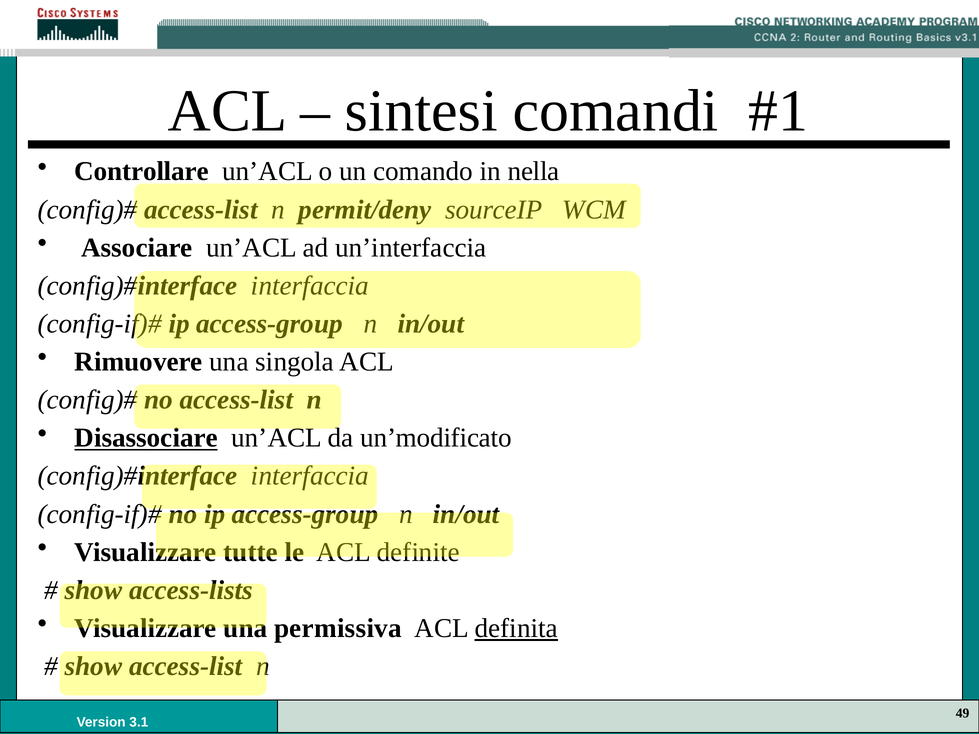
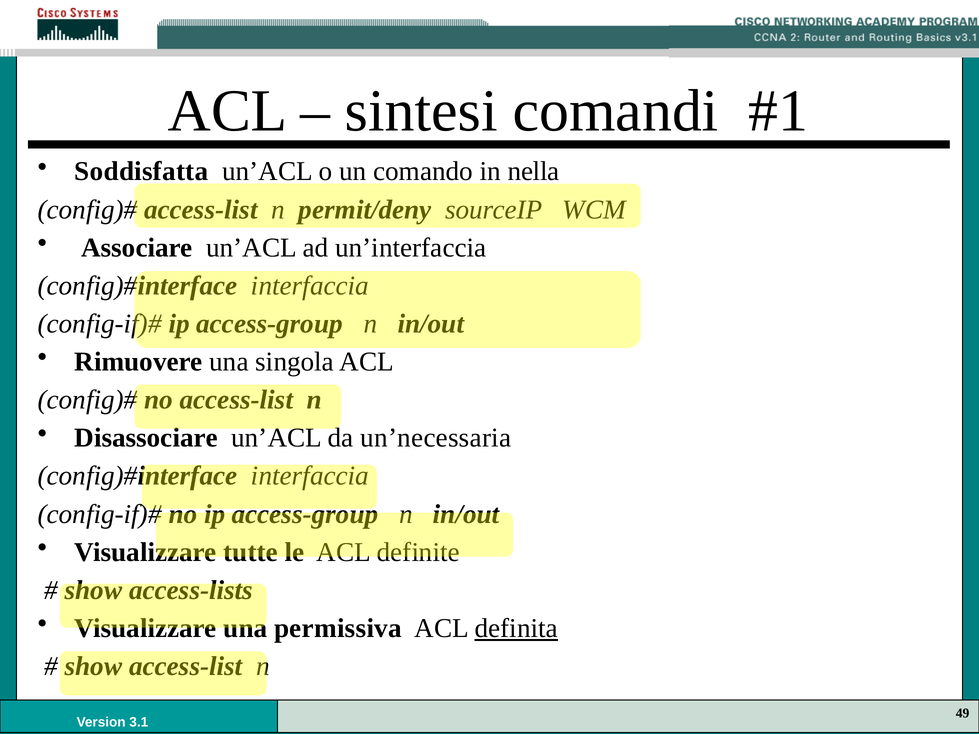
Controllare: Controllare -> Soddisfatta
Disassociare underline: present -> none
un’modificato: un’modificato -> un’necessaria
